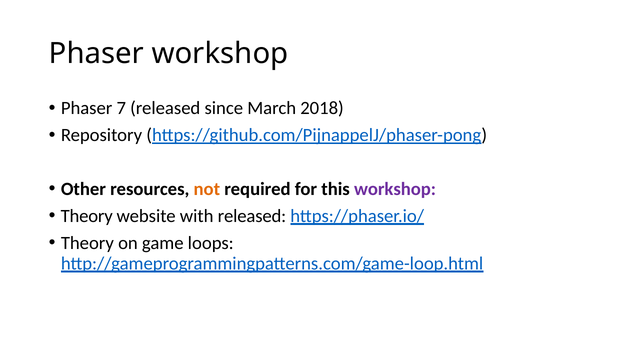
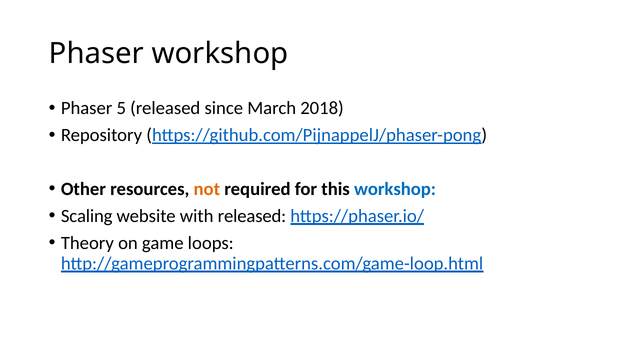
7: 7 -> 5
workshop at (395, 189) colour: purple -> blue
Theory at (87, 216): Theory -> Scaling
